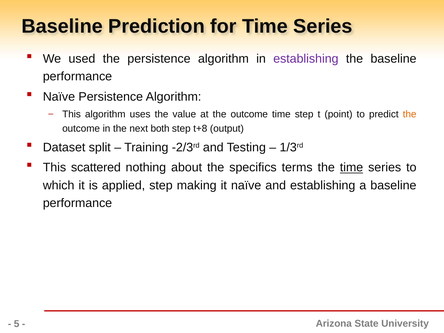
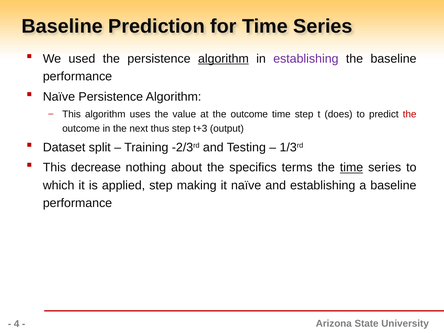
algorithm at (223, 59) underline: none -> present
point: point -> does
the at (410, 114) colour: orange -> red
both: both -> thus
t+8: t+8 -> t+3
scattered: scattered -> decrease
5: 5 -> 4
